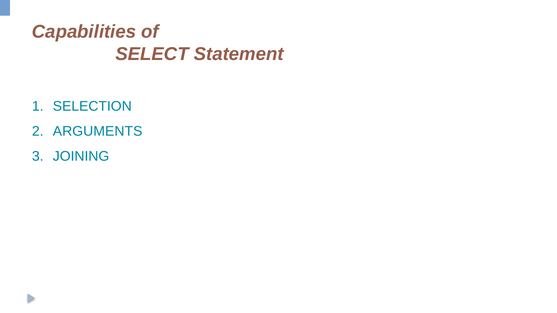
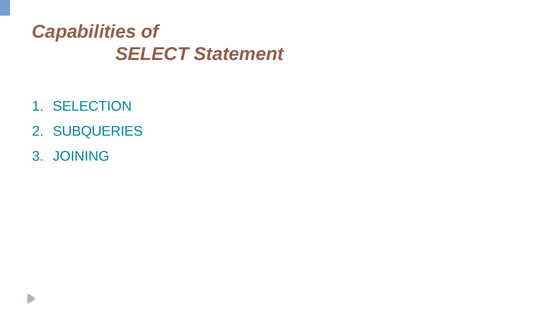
ARGUMENTS: ARGUMENTS -> SUBQUERIES
